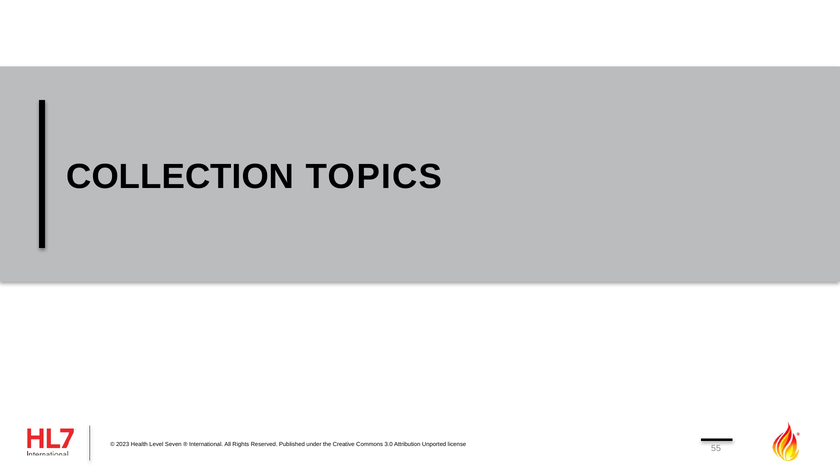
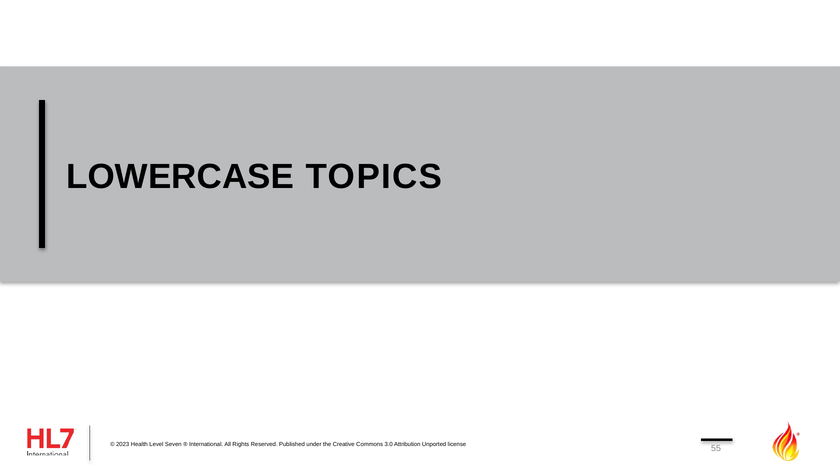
COLLECTION: COLLECTION -> LOWERCASE
